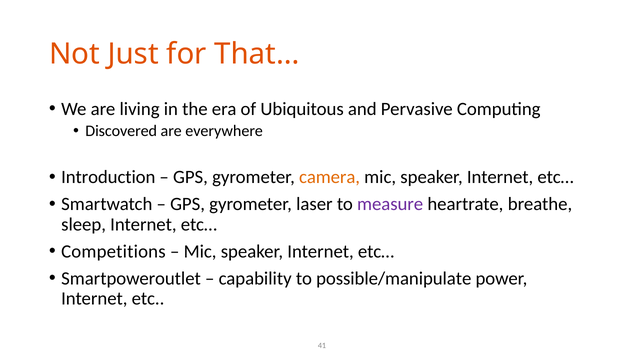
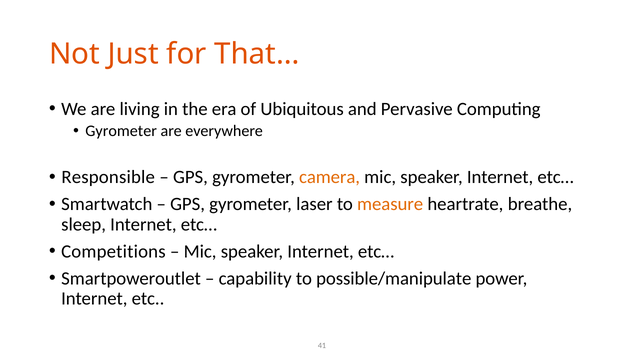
Discovered at (121, 131): Discovered -> Gyrometer
Introduction: Introduction -> Responsible
measure colour: purple -> orange
